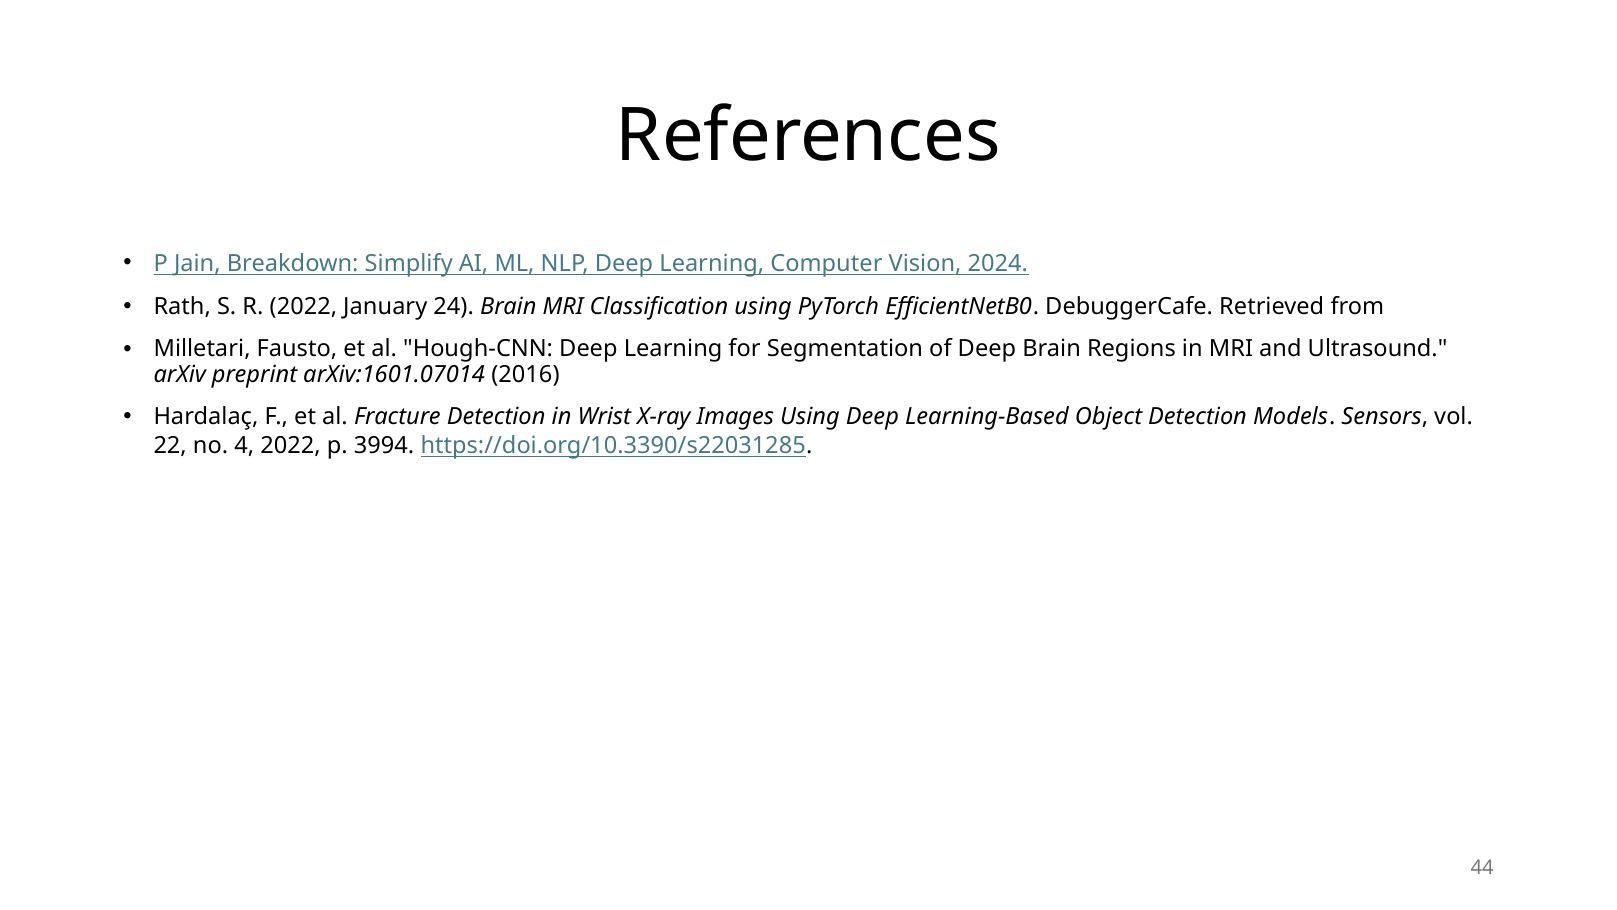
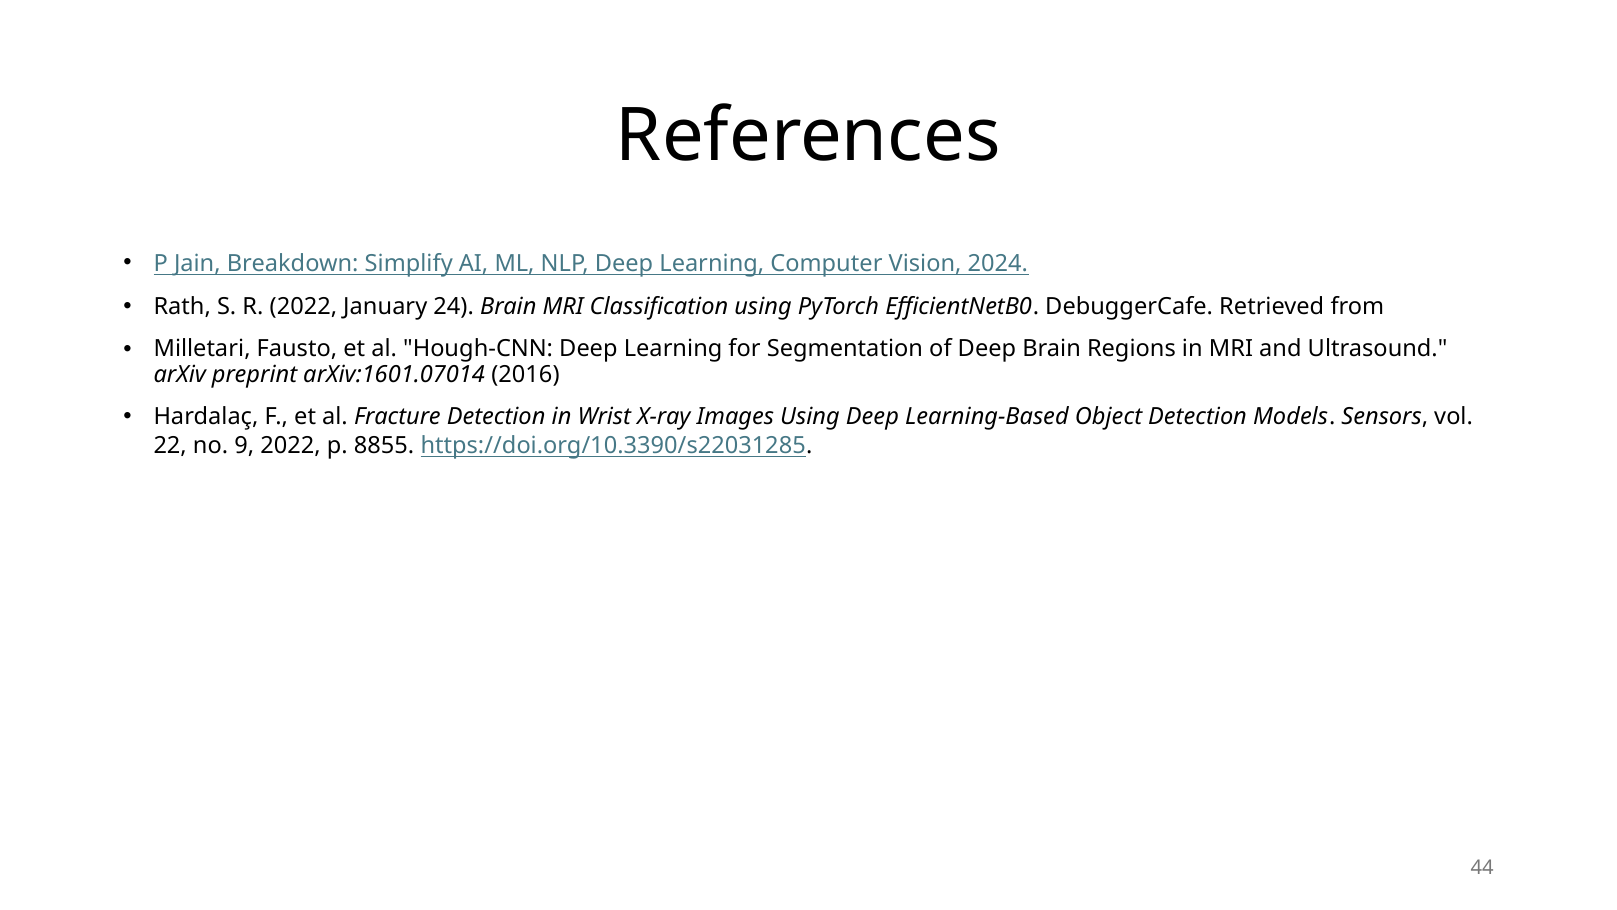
4: 4 -> 9
3994: 3994 -> 8855
